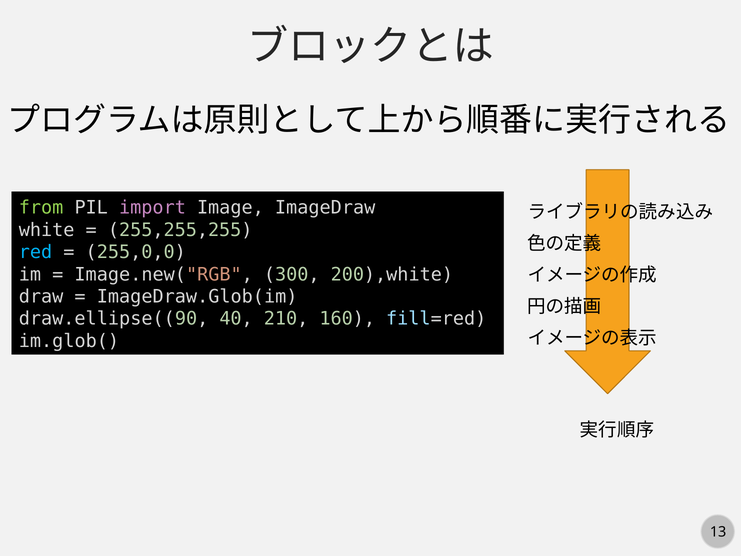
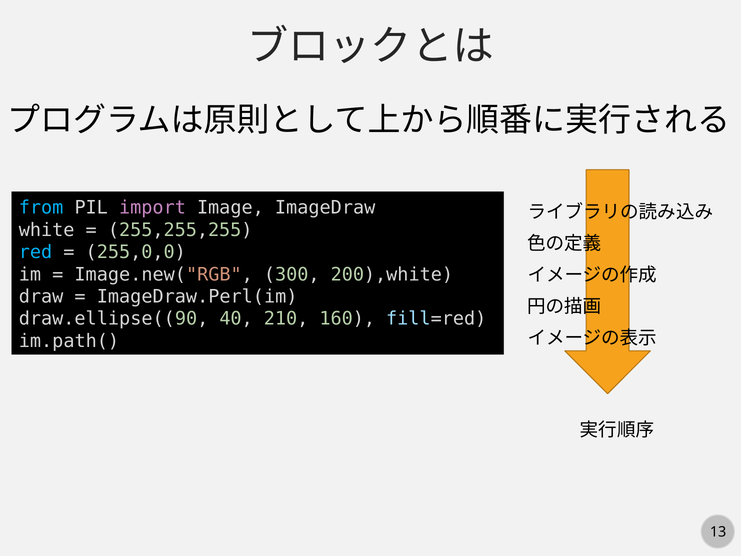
from colour: light green -> light blue
ImageDraw.Glob(im: ImageDraw.Glob(im -> ImageDraw.Perl(im
im.glob(: im.glob( -> im.path(
